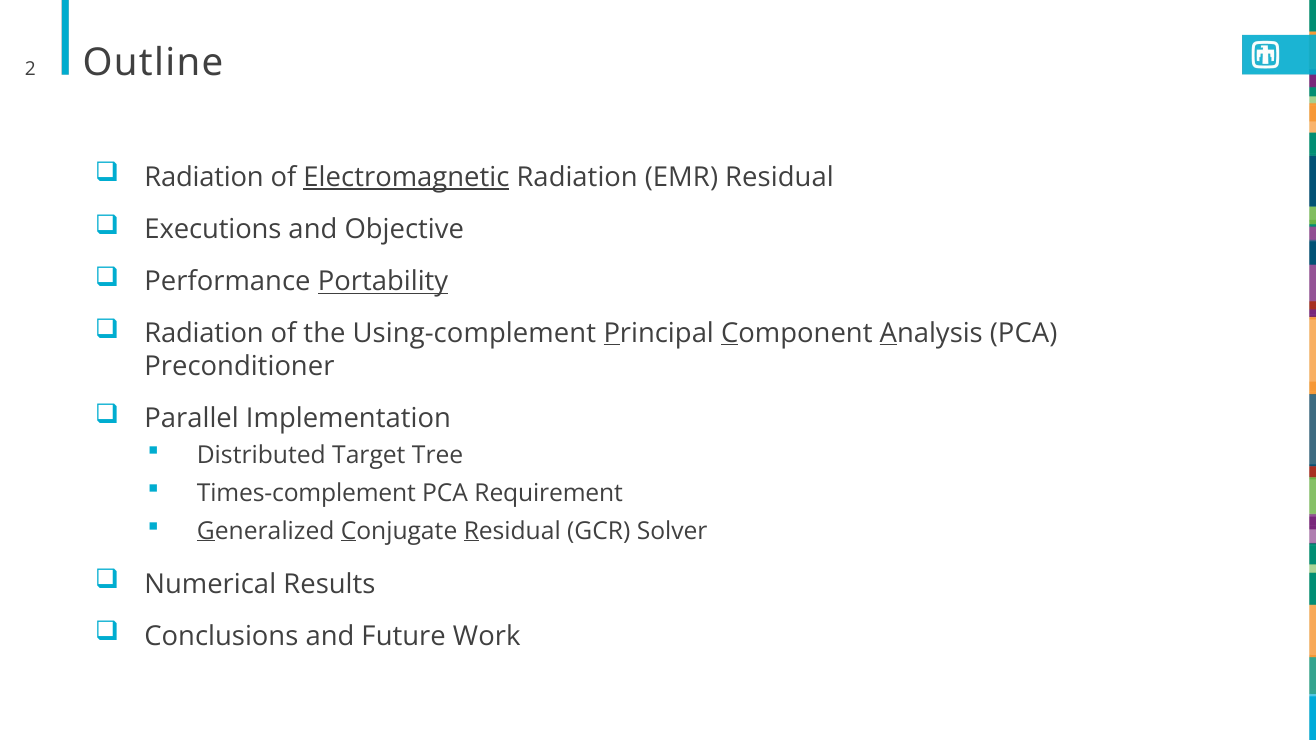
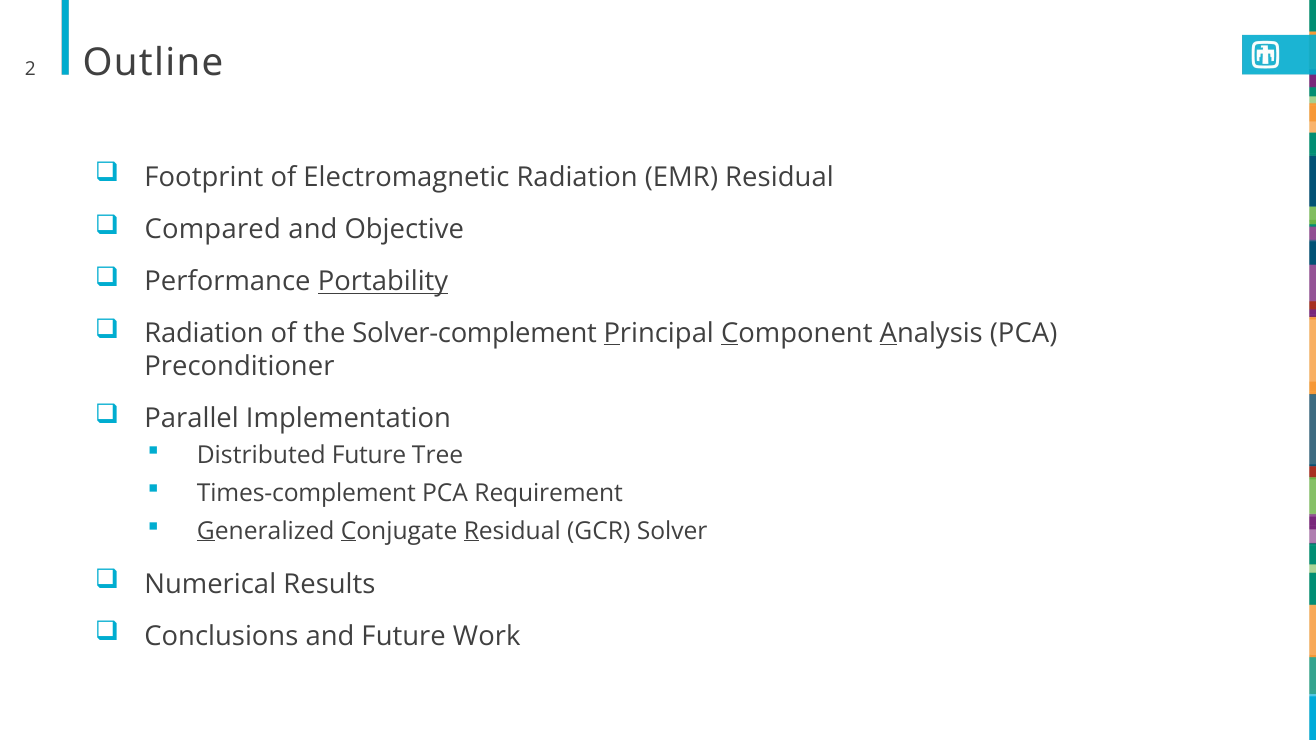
Radiation at (204, 178): Radiation -> Footprint
Electromagnetic underline: present -> none
Executions: Executions -> Compared
Using-complement: Using-complement -> Solver-complement
Distributed Target: Target -> Future
